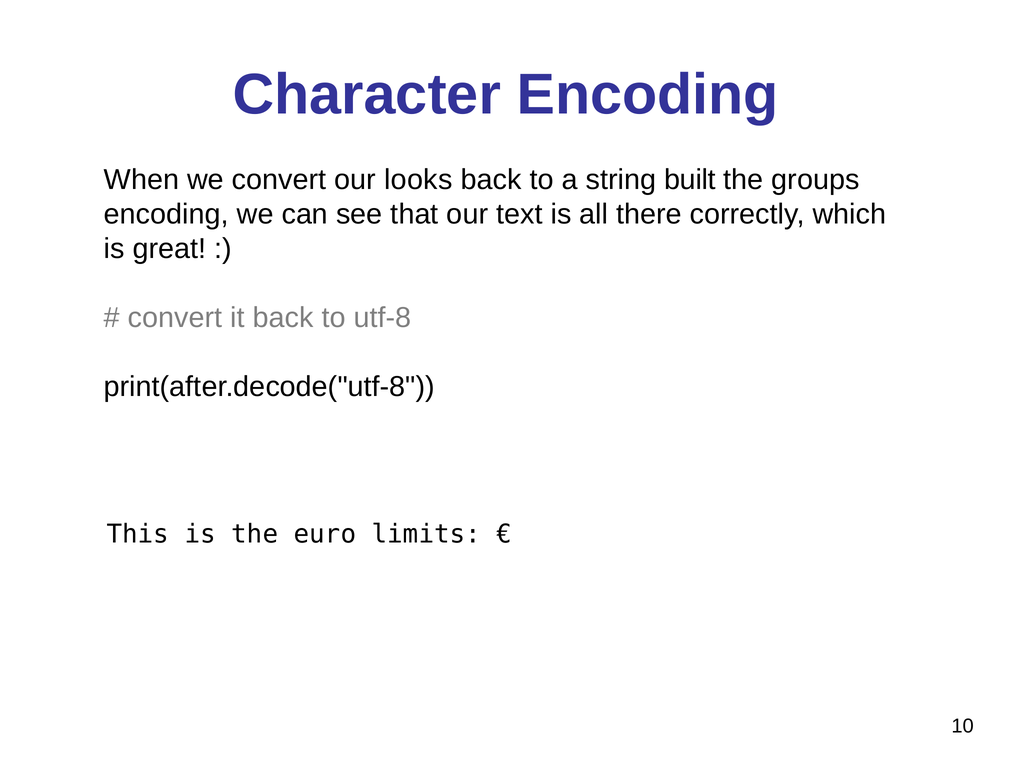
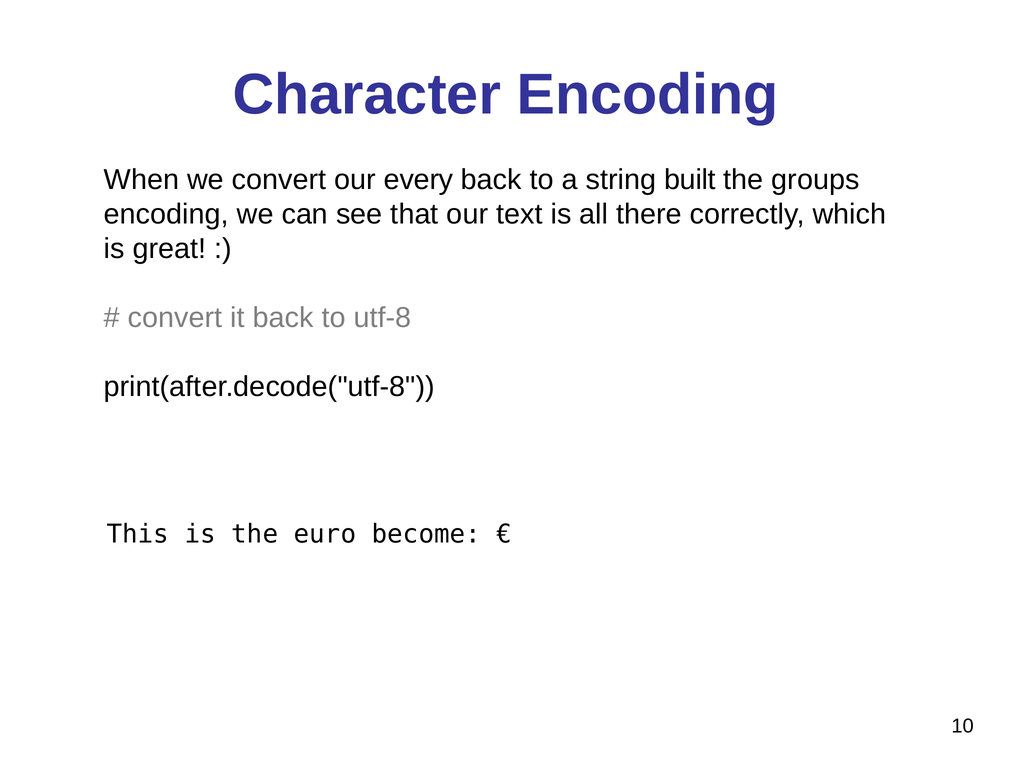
looks: looks -> every
limits: limits -> become
